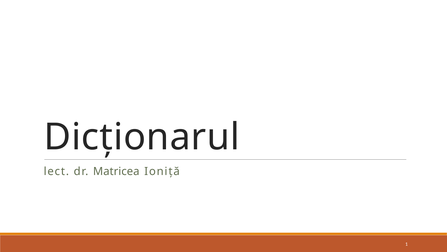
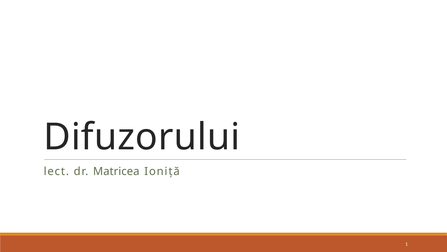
Dicționarul: Dicționarul -> Difuzorului
